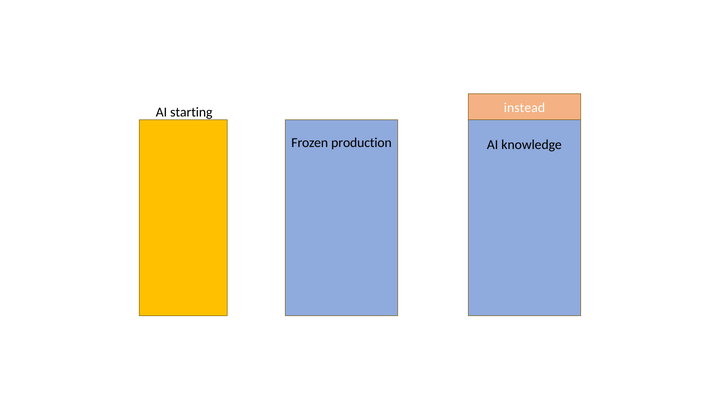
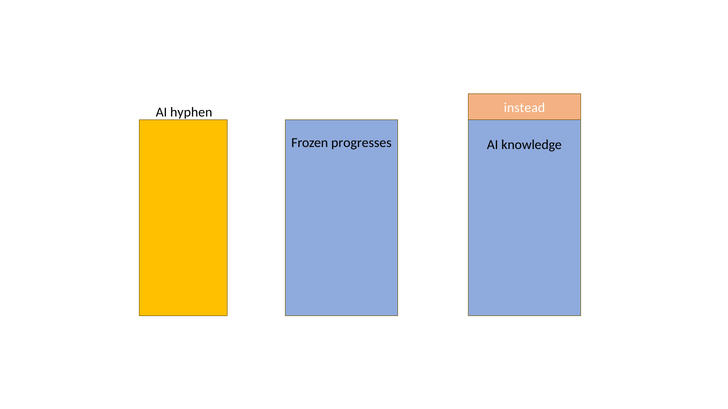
starting: starting -> hyphen
production: production -> progresses
